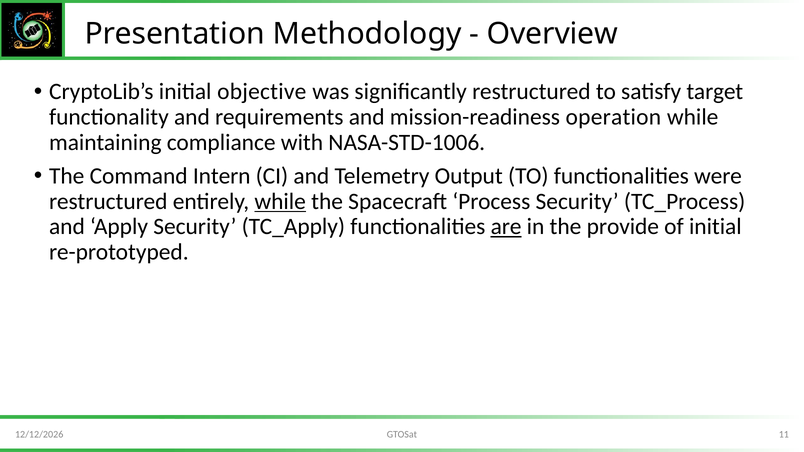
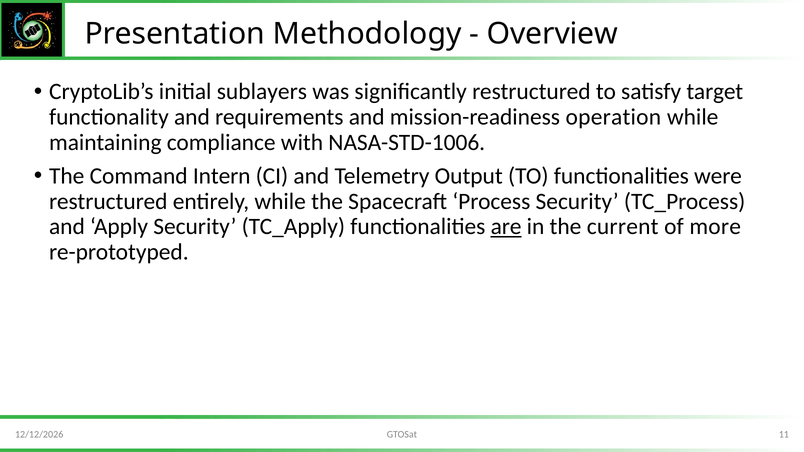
objective: objective -> sublayers
while at (280, 202) underline: present -> none
provide: provide -> current
of initial: initial -> more
